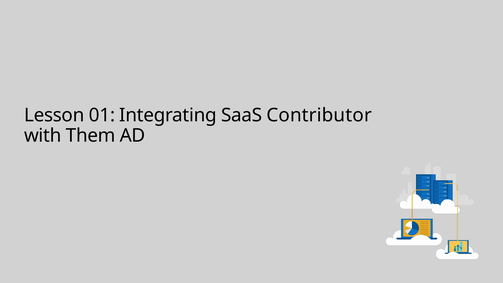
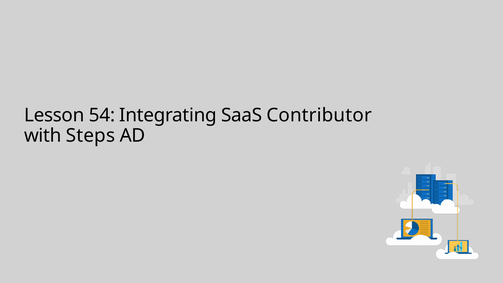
01: 01 -> 54
Them: Them -> Steps
